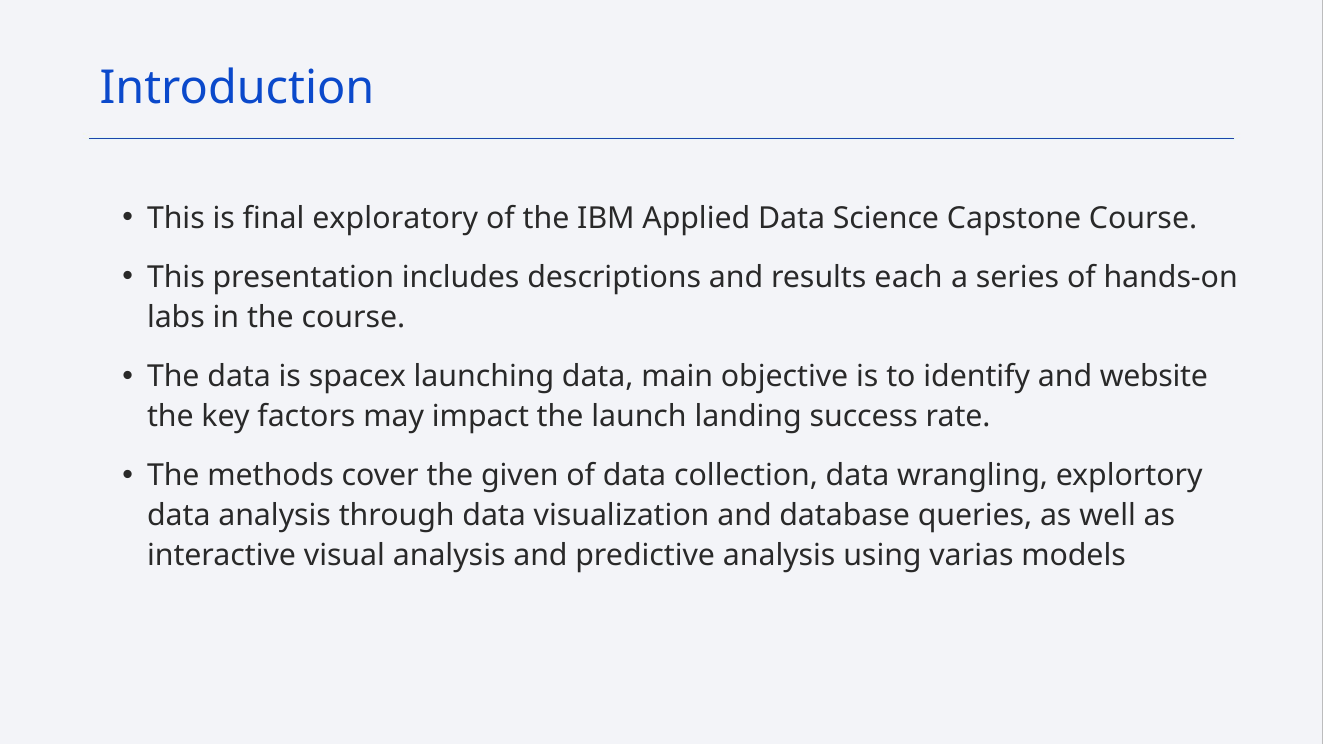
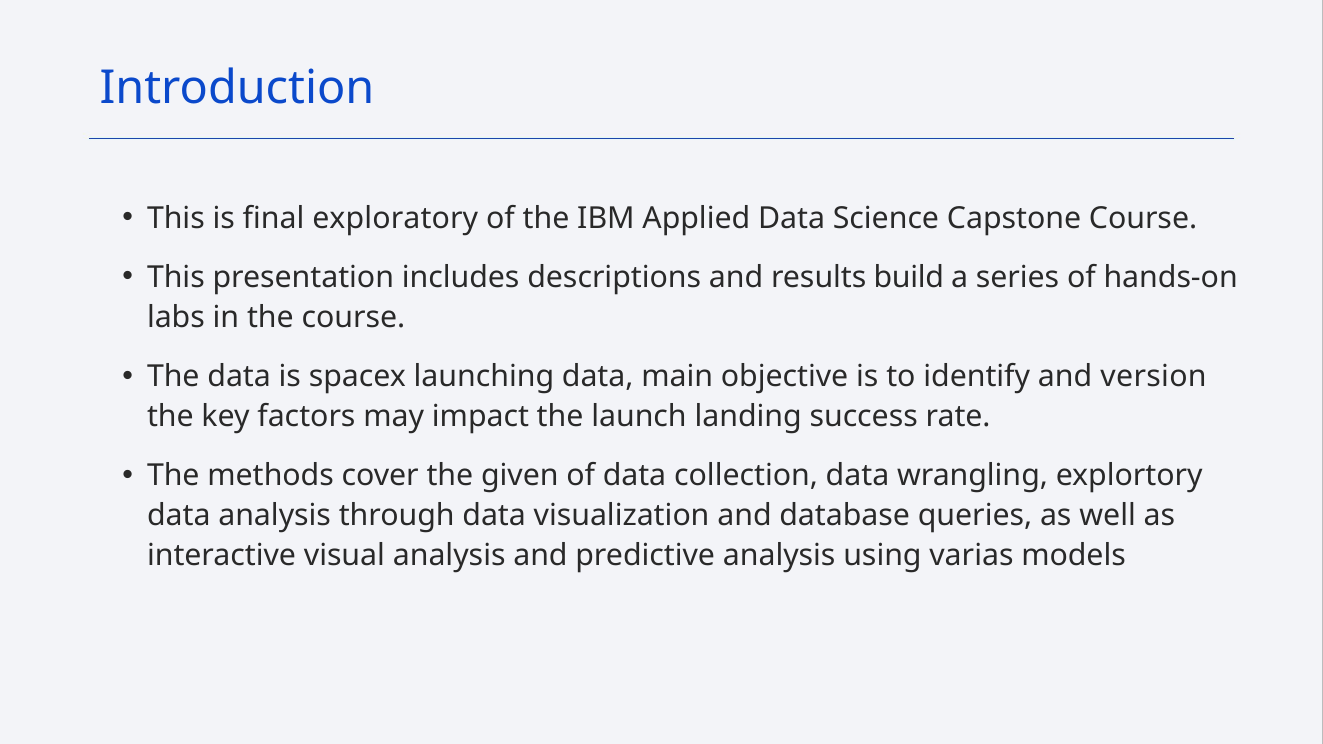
each: each -> build
website: website -> version
